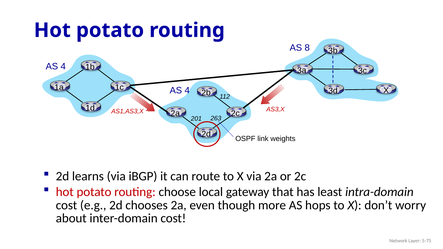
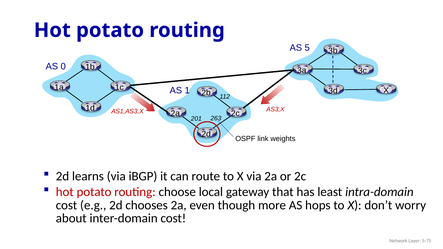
8: 8 -> 5
4 at (63, 67): 4 -> 0
4 at (187, 91): 4 -> 1
